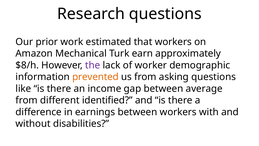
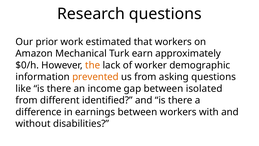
$8/h: $8/h -> $0/h
the colour: purple -> orange
average: average -> isolated
